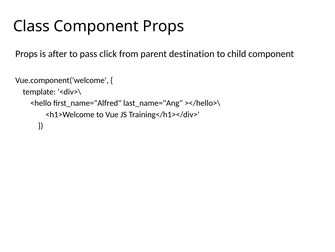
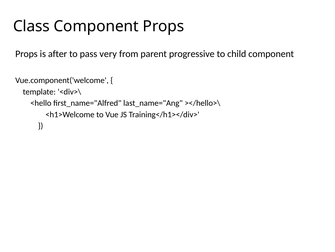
click: click -> very
destination: destination -> progressive
